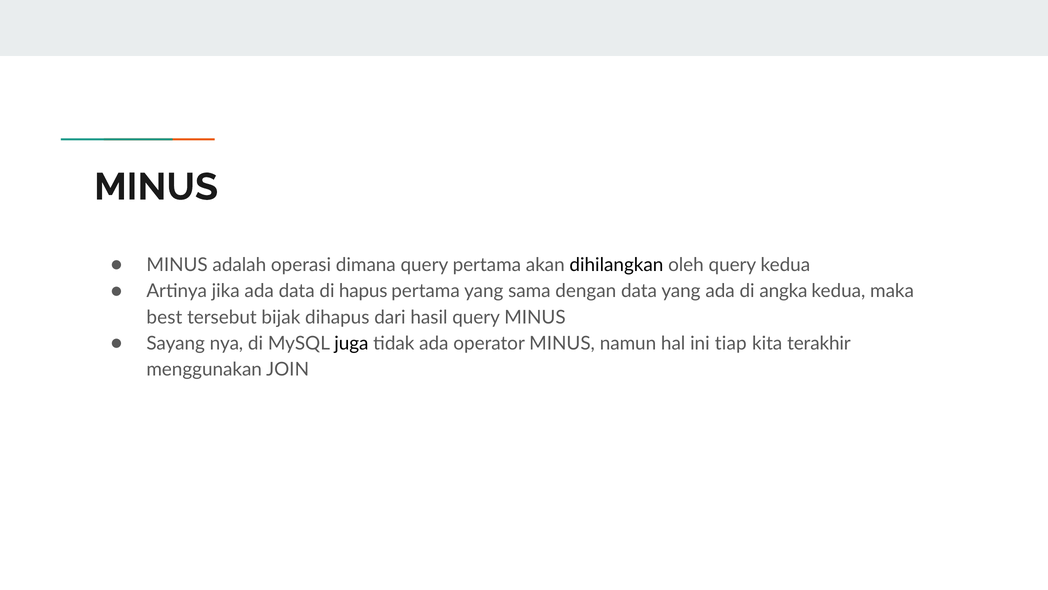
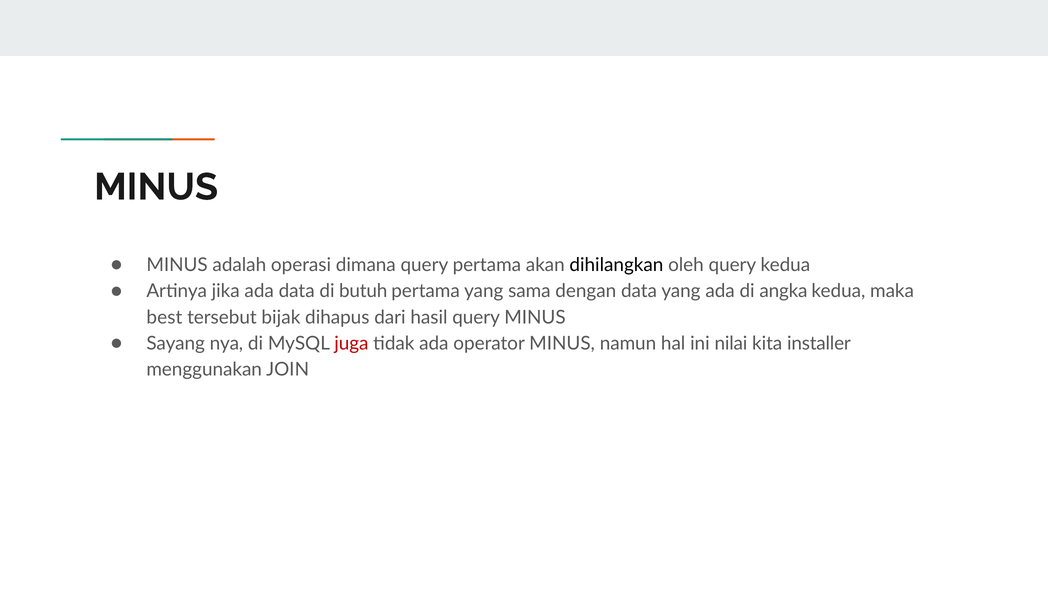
hapus: hapus -> butuh
juga colour: black -> red
tiap: tiap -> nilai
terakhir: terakhir -> installer
